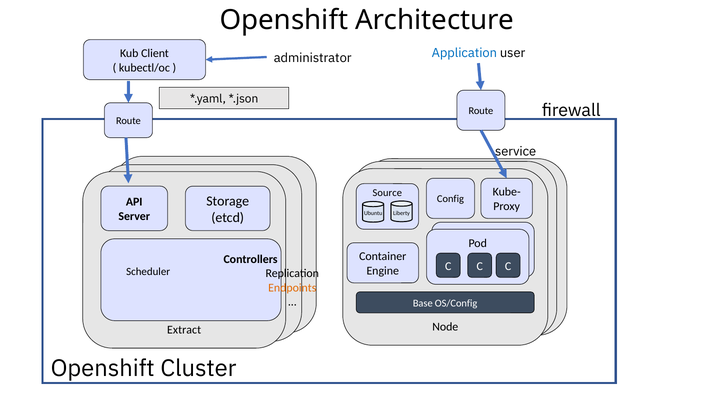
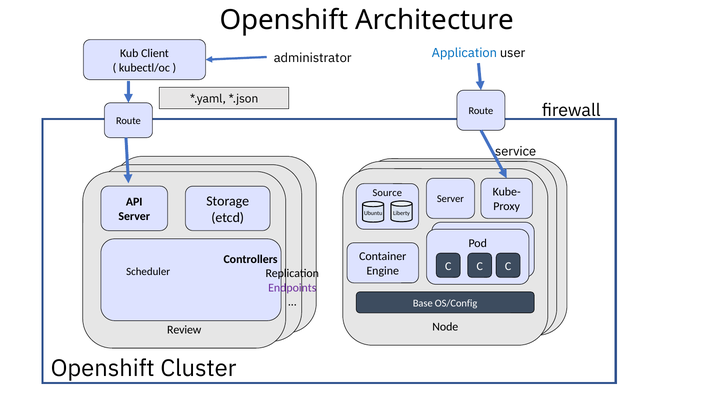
Config at (450, 199): Config -> Server
Endpoints colour: orange -> purple
Extract: Extract -> Review
